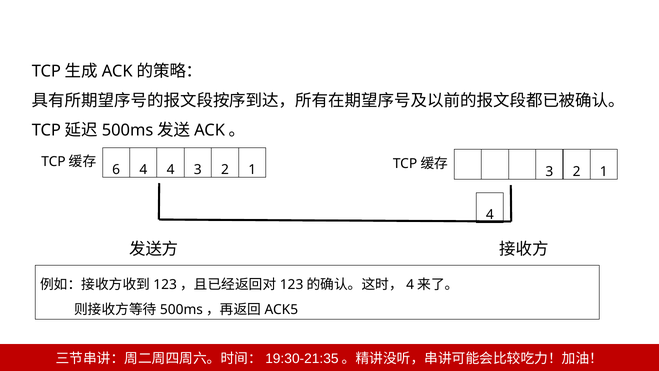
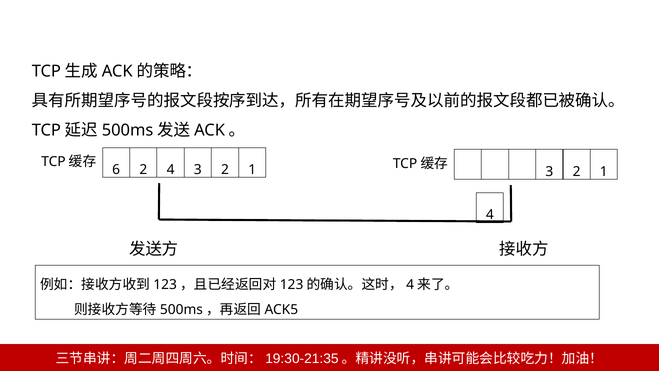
6 4: 4 -> 2
